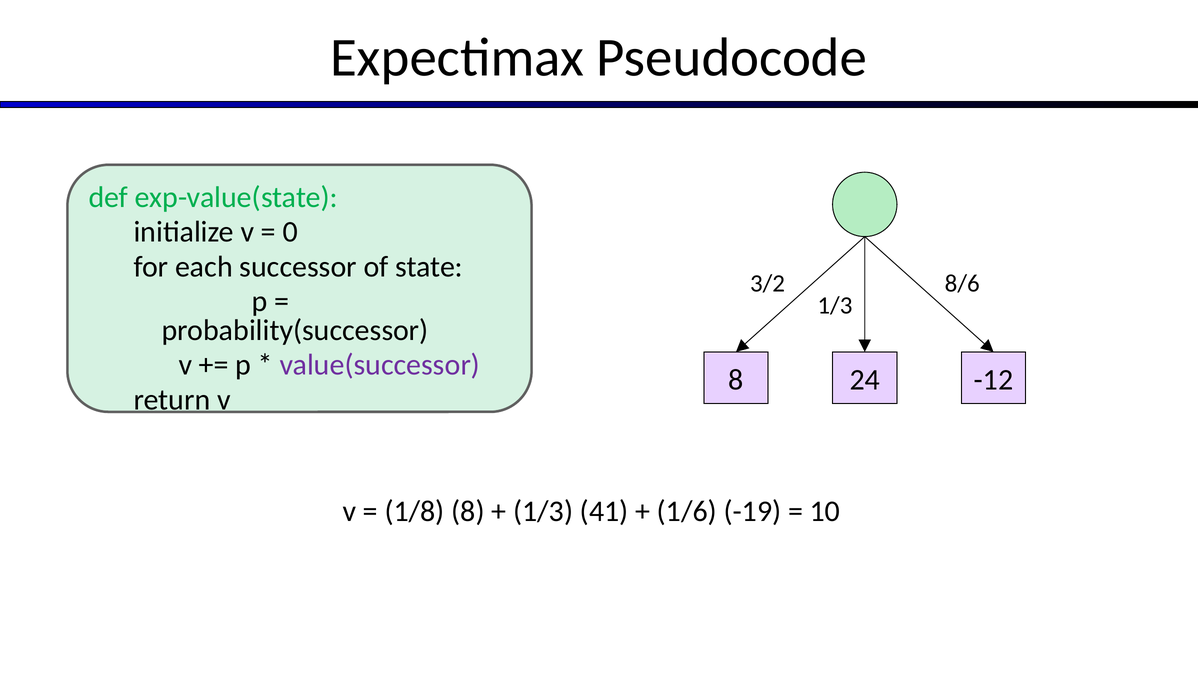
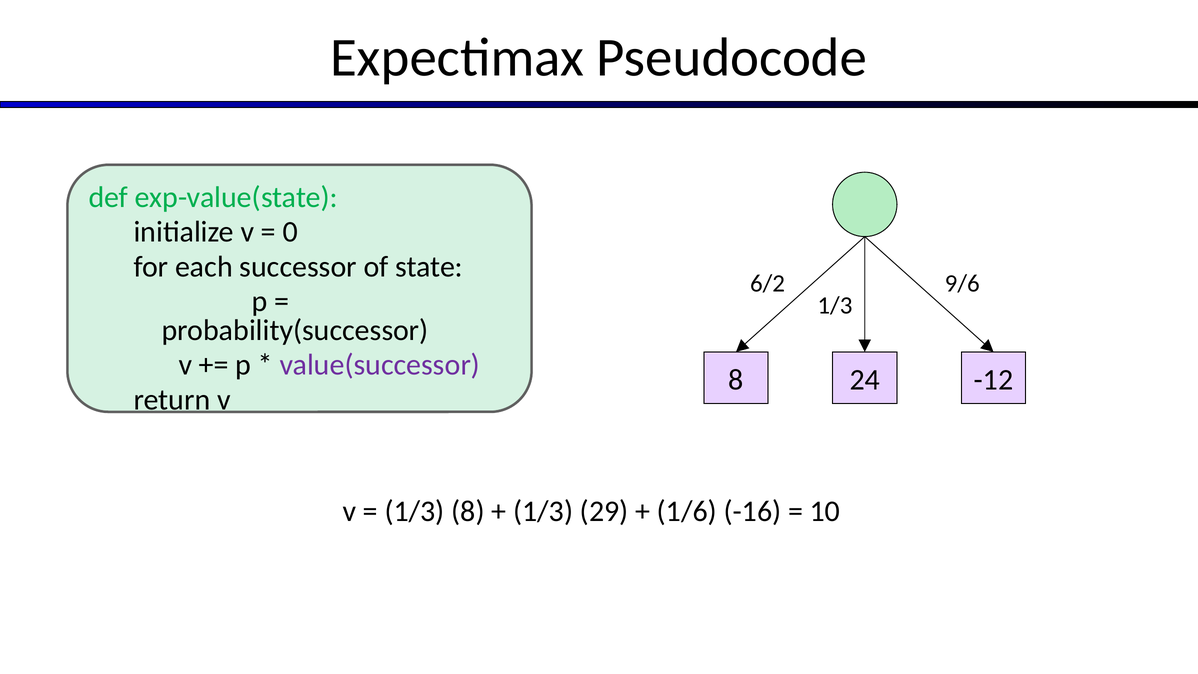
3/2: 3/2 -> 6/2
8/6: 8/6 -> 9/6
1/8 at (415, 511): 1/8 -> 1/3
41: 41 -> 29
-19: -19 -> -16
